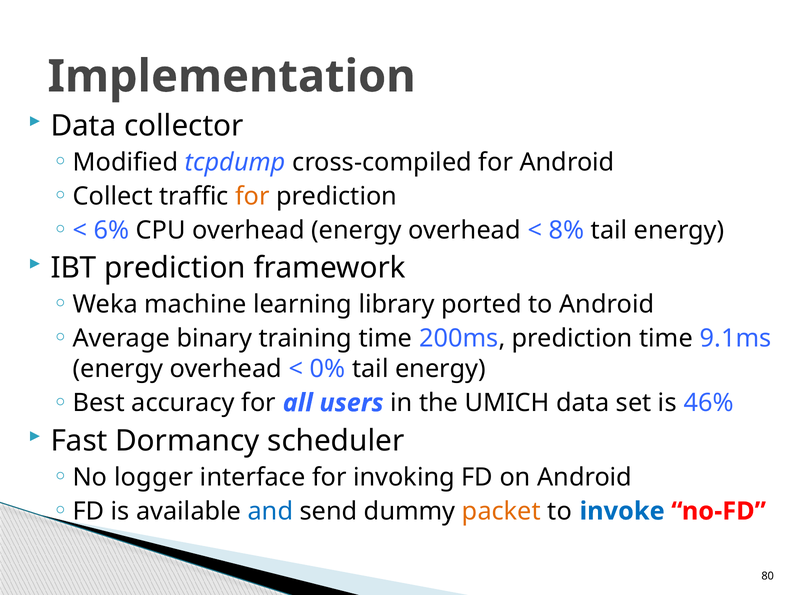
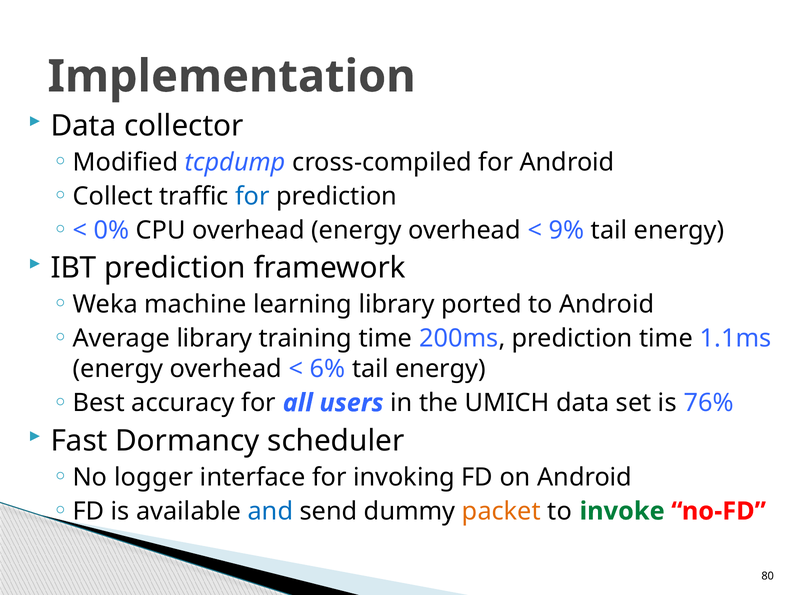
for at (252, 196) colour: orange -> blue
6%: 6% -> 0%
8%: 8% -> 9%
Average binary: binary -> library
9.1ms: 9.1ms -> 1.1ms
0%: 0% -> 6%
46%: 46% -> 76%
invoke colour: blue -> green
